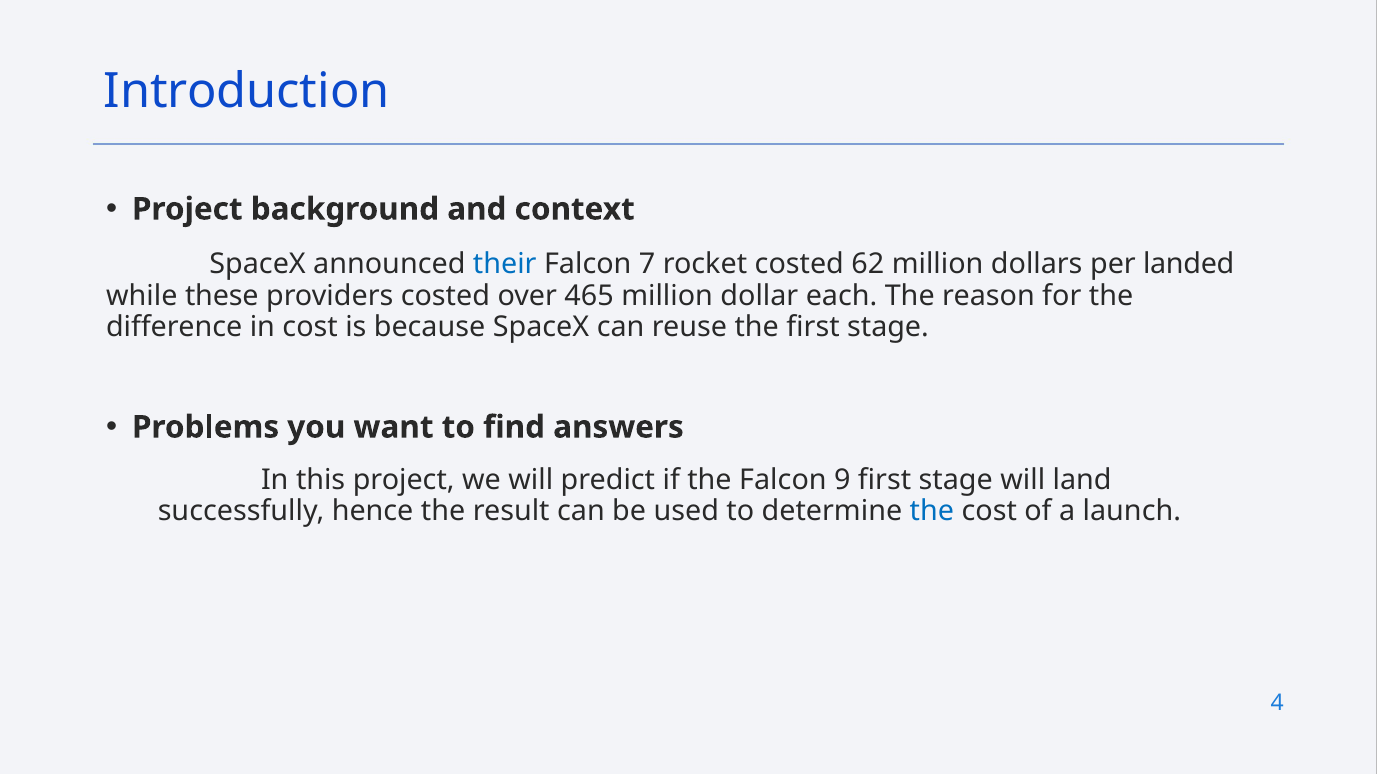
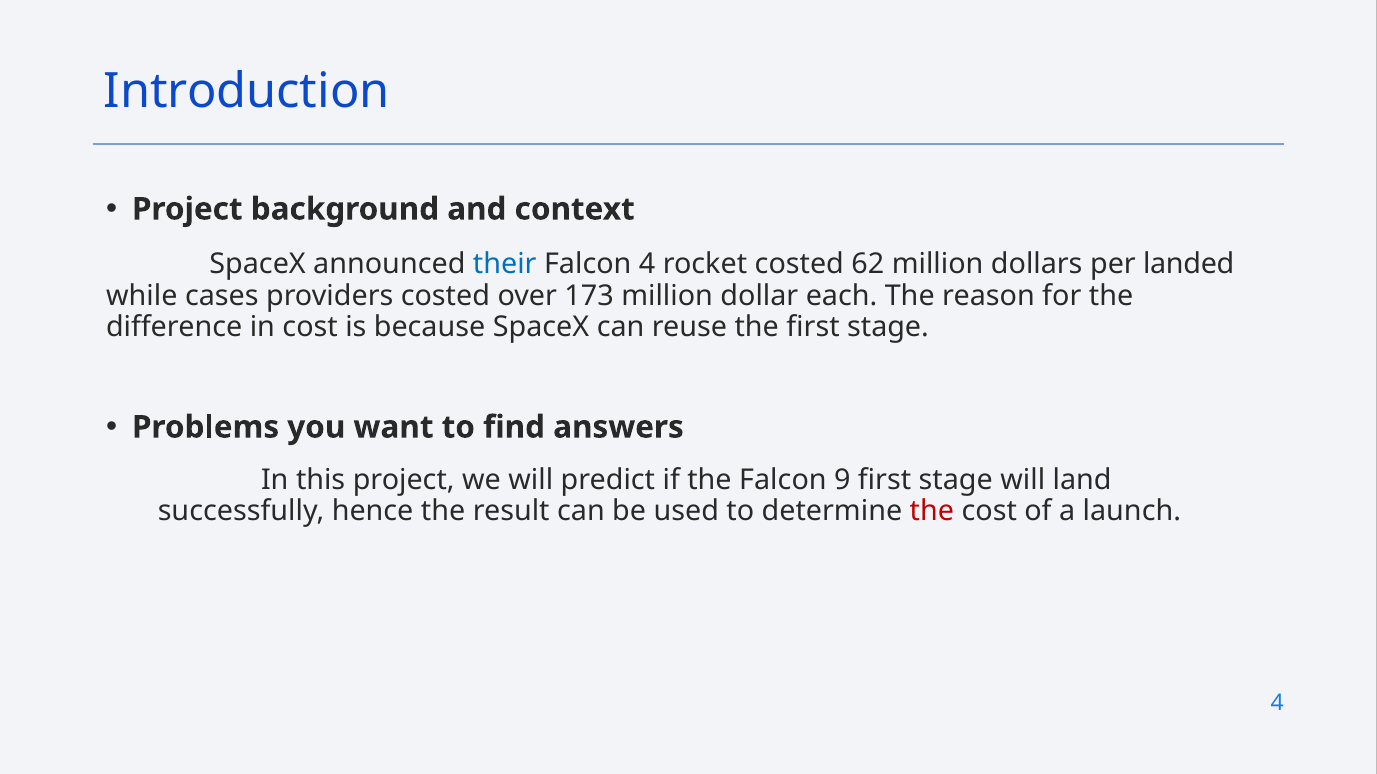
Falcon 7: 7 -> 4
these: these -> cases
465: 465 -> 173
the at (932, 511) colour: blue -> red
